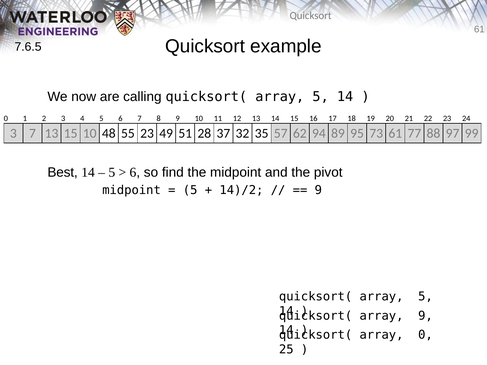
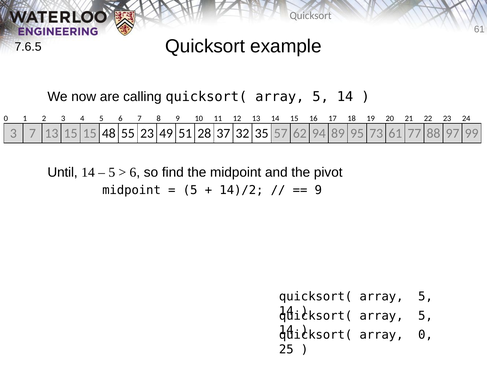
15 10: 10 -> 15
Best: Best -> Until
9 at (425, 316): 9 -> 5
